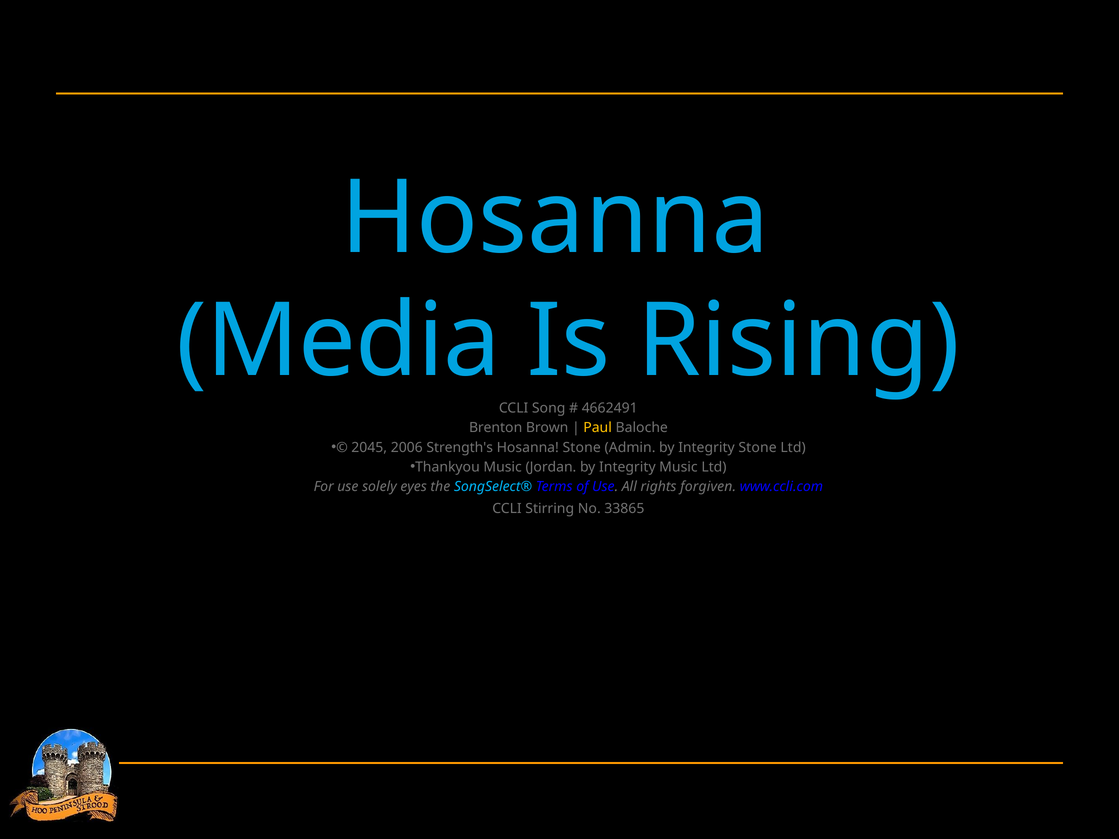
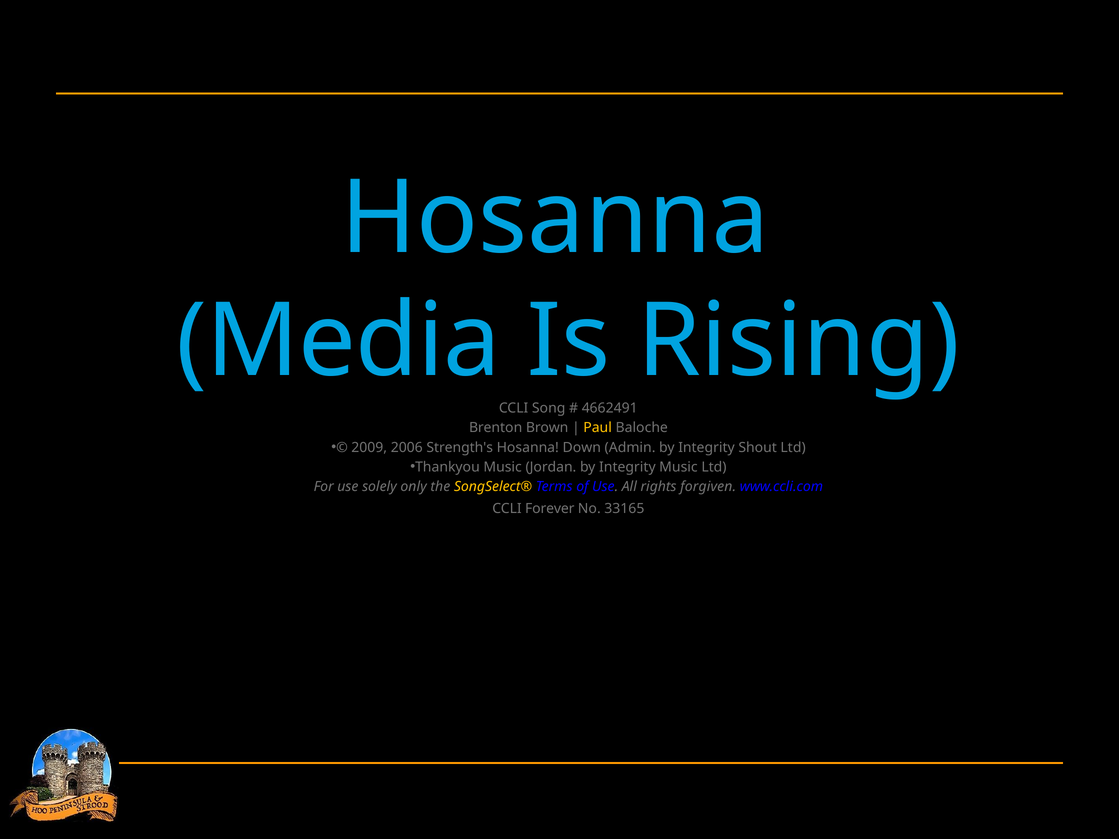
2045: 2045 -> 2009
Hosanna Stone: Stone -> Down
Integrity Stone: Stone -> Shout
eyes: eyes -> only
SongSelect® colour: light blue -> yellow
Stirring: Stirring -> Forever
33865: 33865 -> 33165
